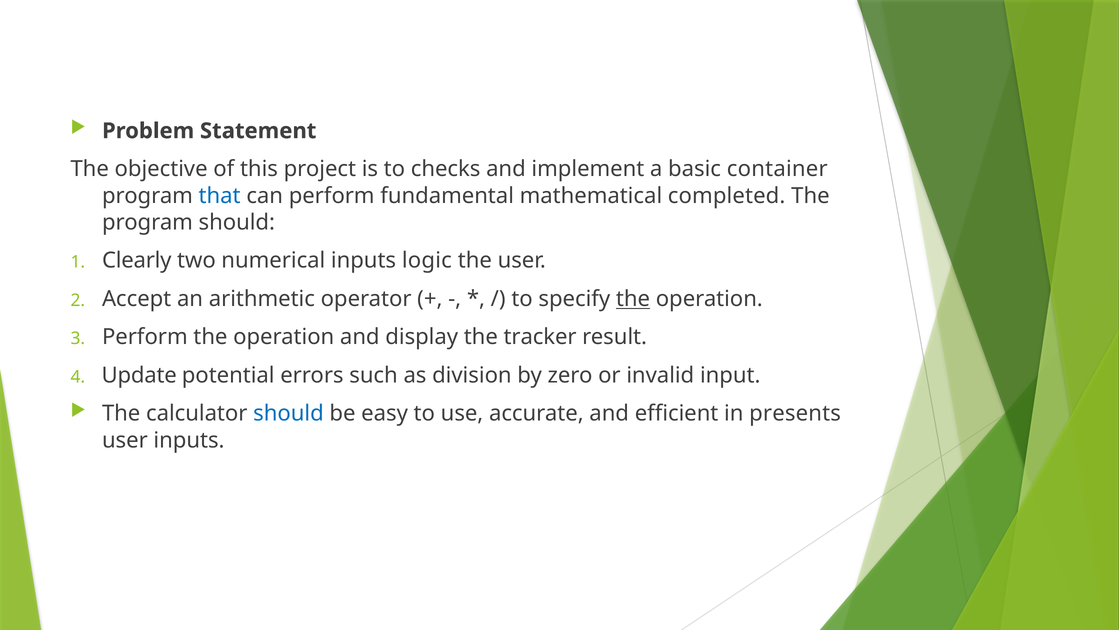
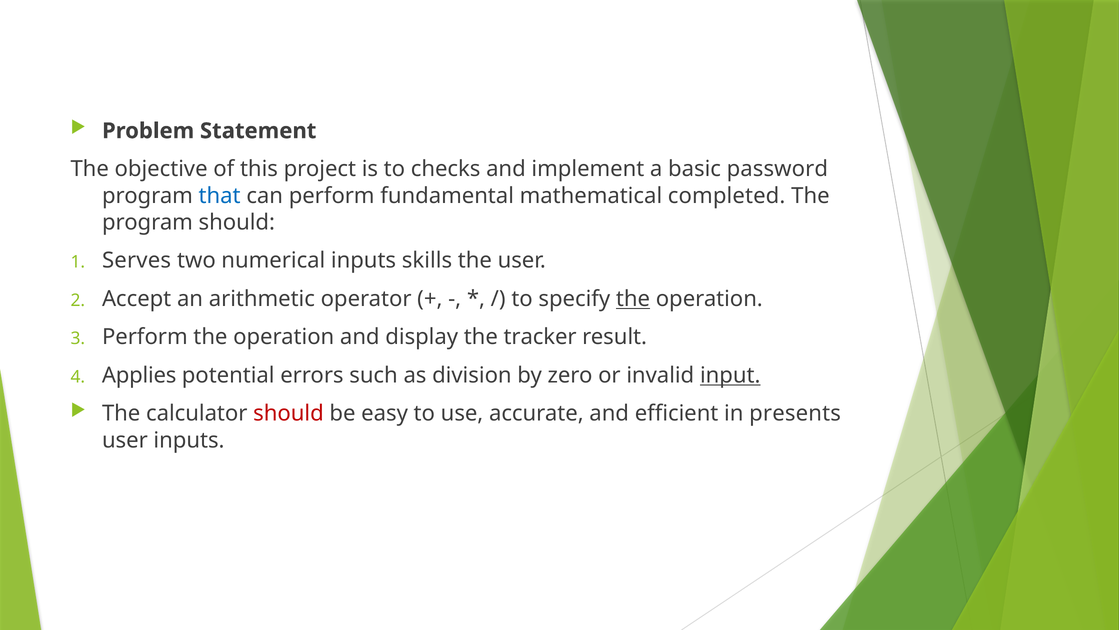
container: container -> password
Clearly: Clearly -> Serves
logic: logic -> skills
Update: Update -> Applies
input underline: none -> present
should at (288, 413) colour: blue -> red
